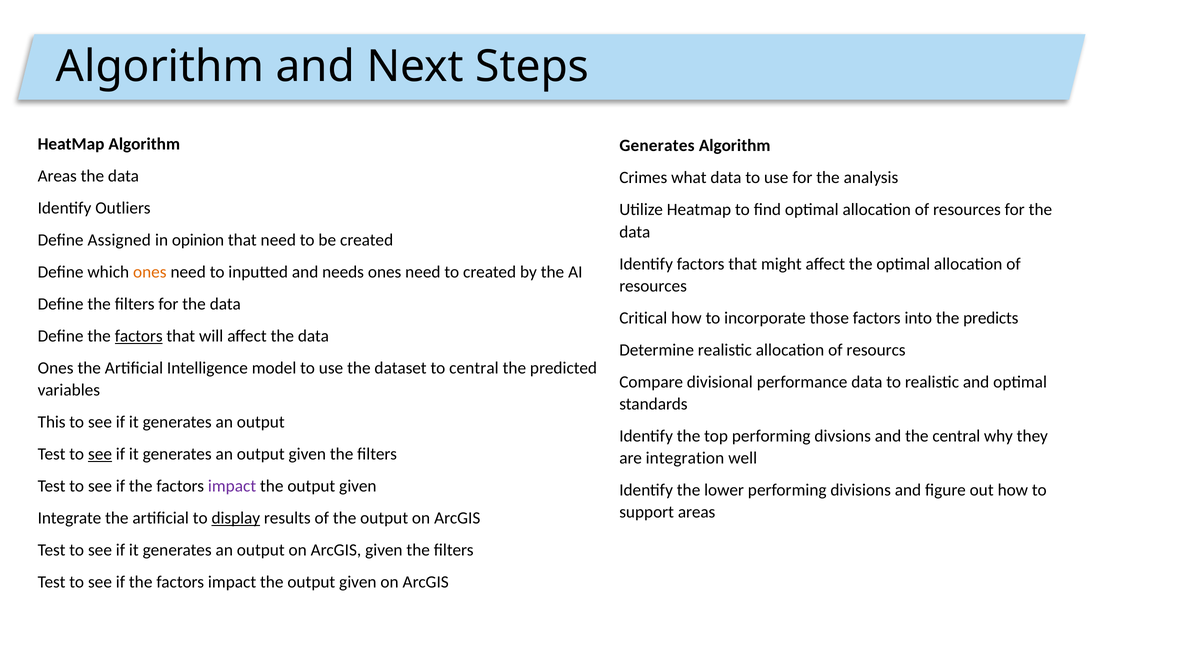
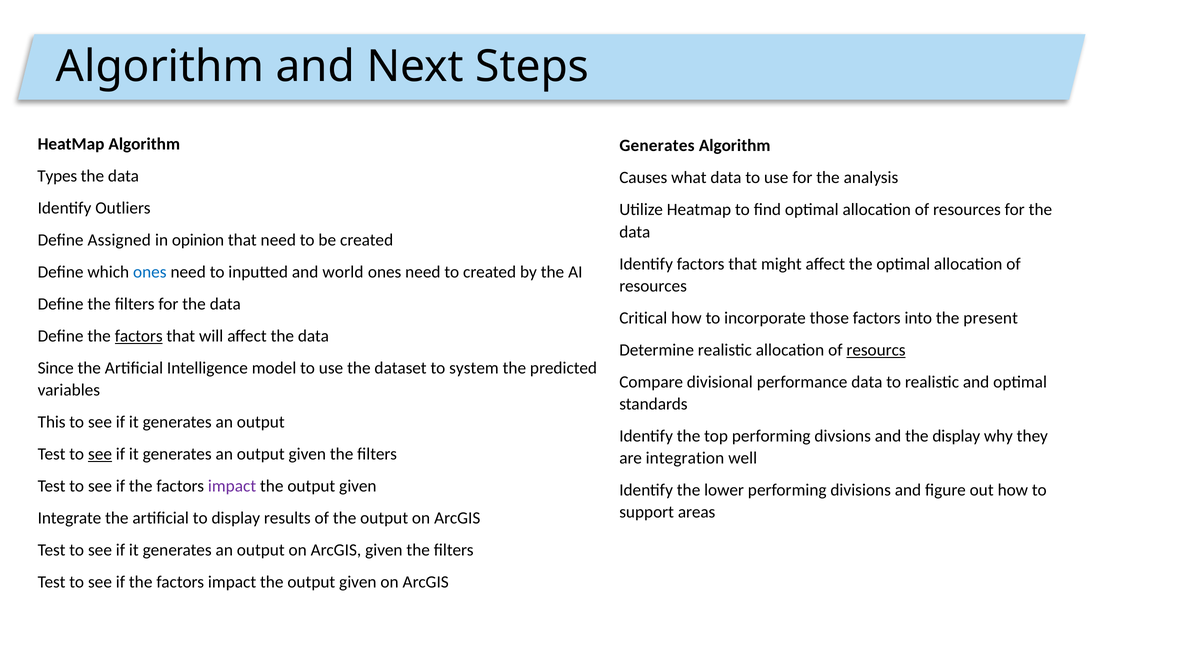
Areas at (57, 176): Areas -> Types
Crimes: Crimes -> Causes
ones at (150, 272) colour: orange -> blue
needs: needs -> world
predicts: predicts -> present
resourcs underline: none -> present
Ones at (56, 368): Ones -> Since
to central: central -> system
the central: central -> display
display at (236, 518) underline: present -> none
